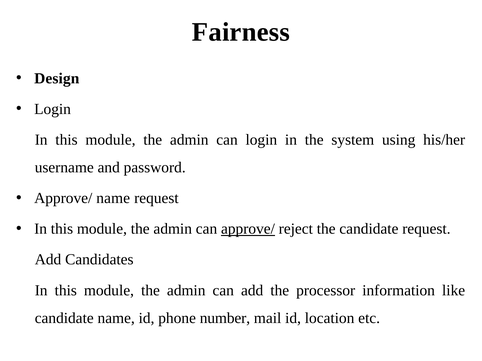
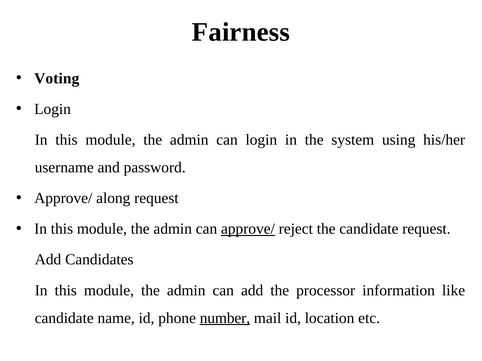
Design: Design -> Voting
Approve/ name: name -> along
number underline: none -> present
